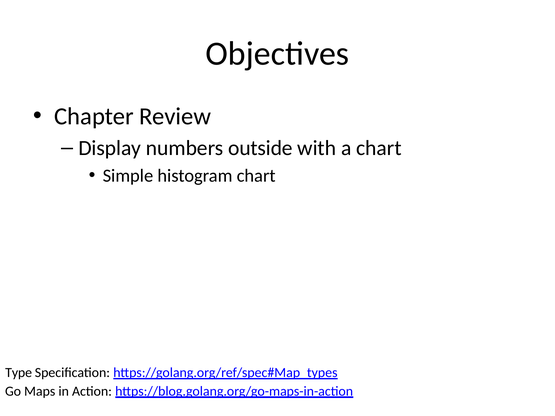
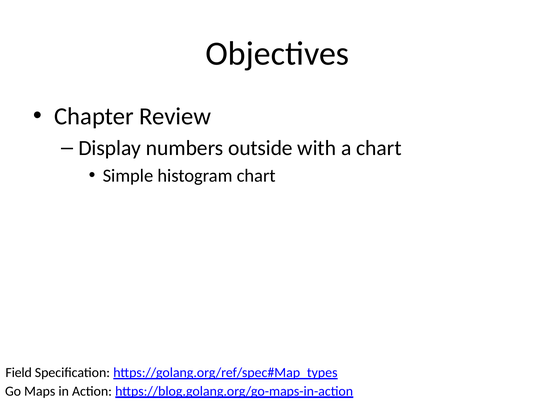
Type: Type -> Field
